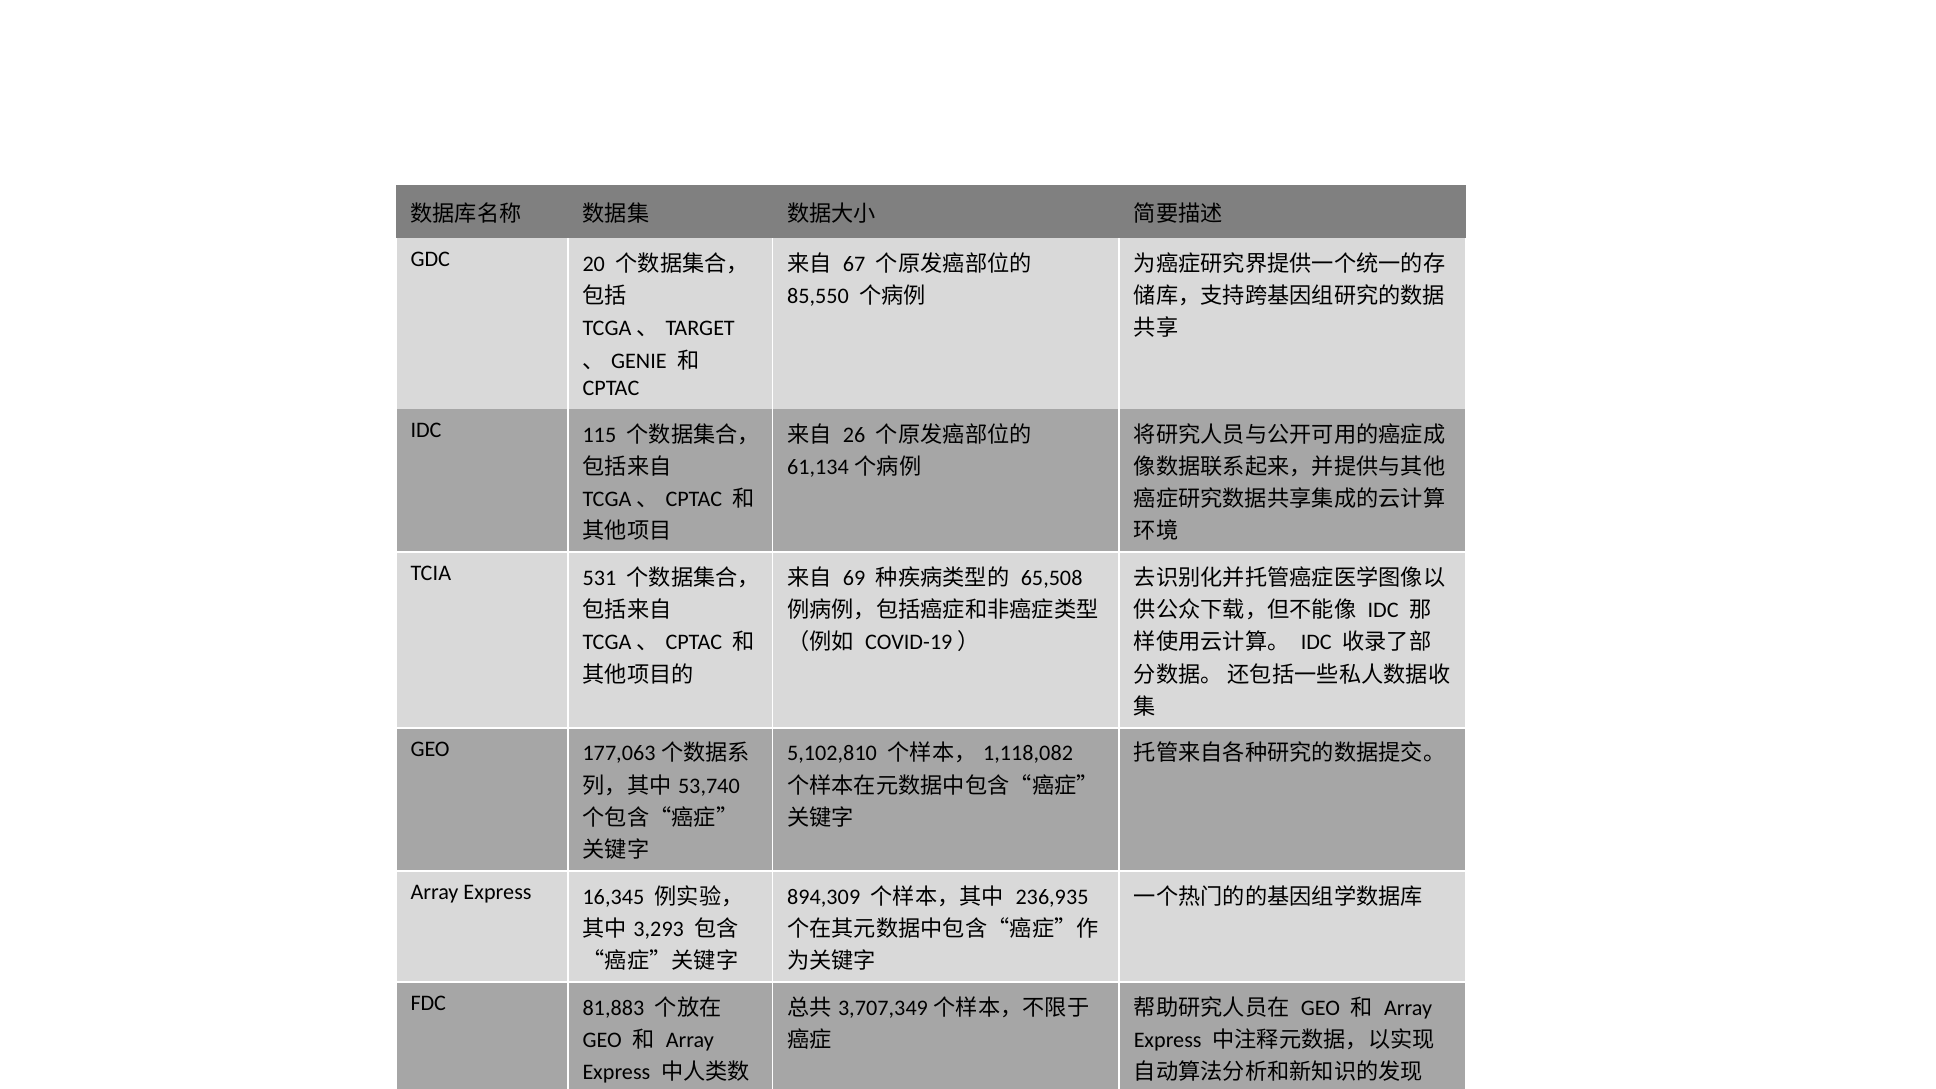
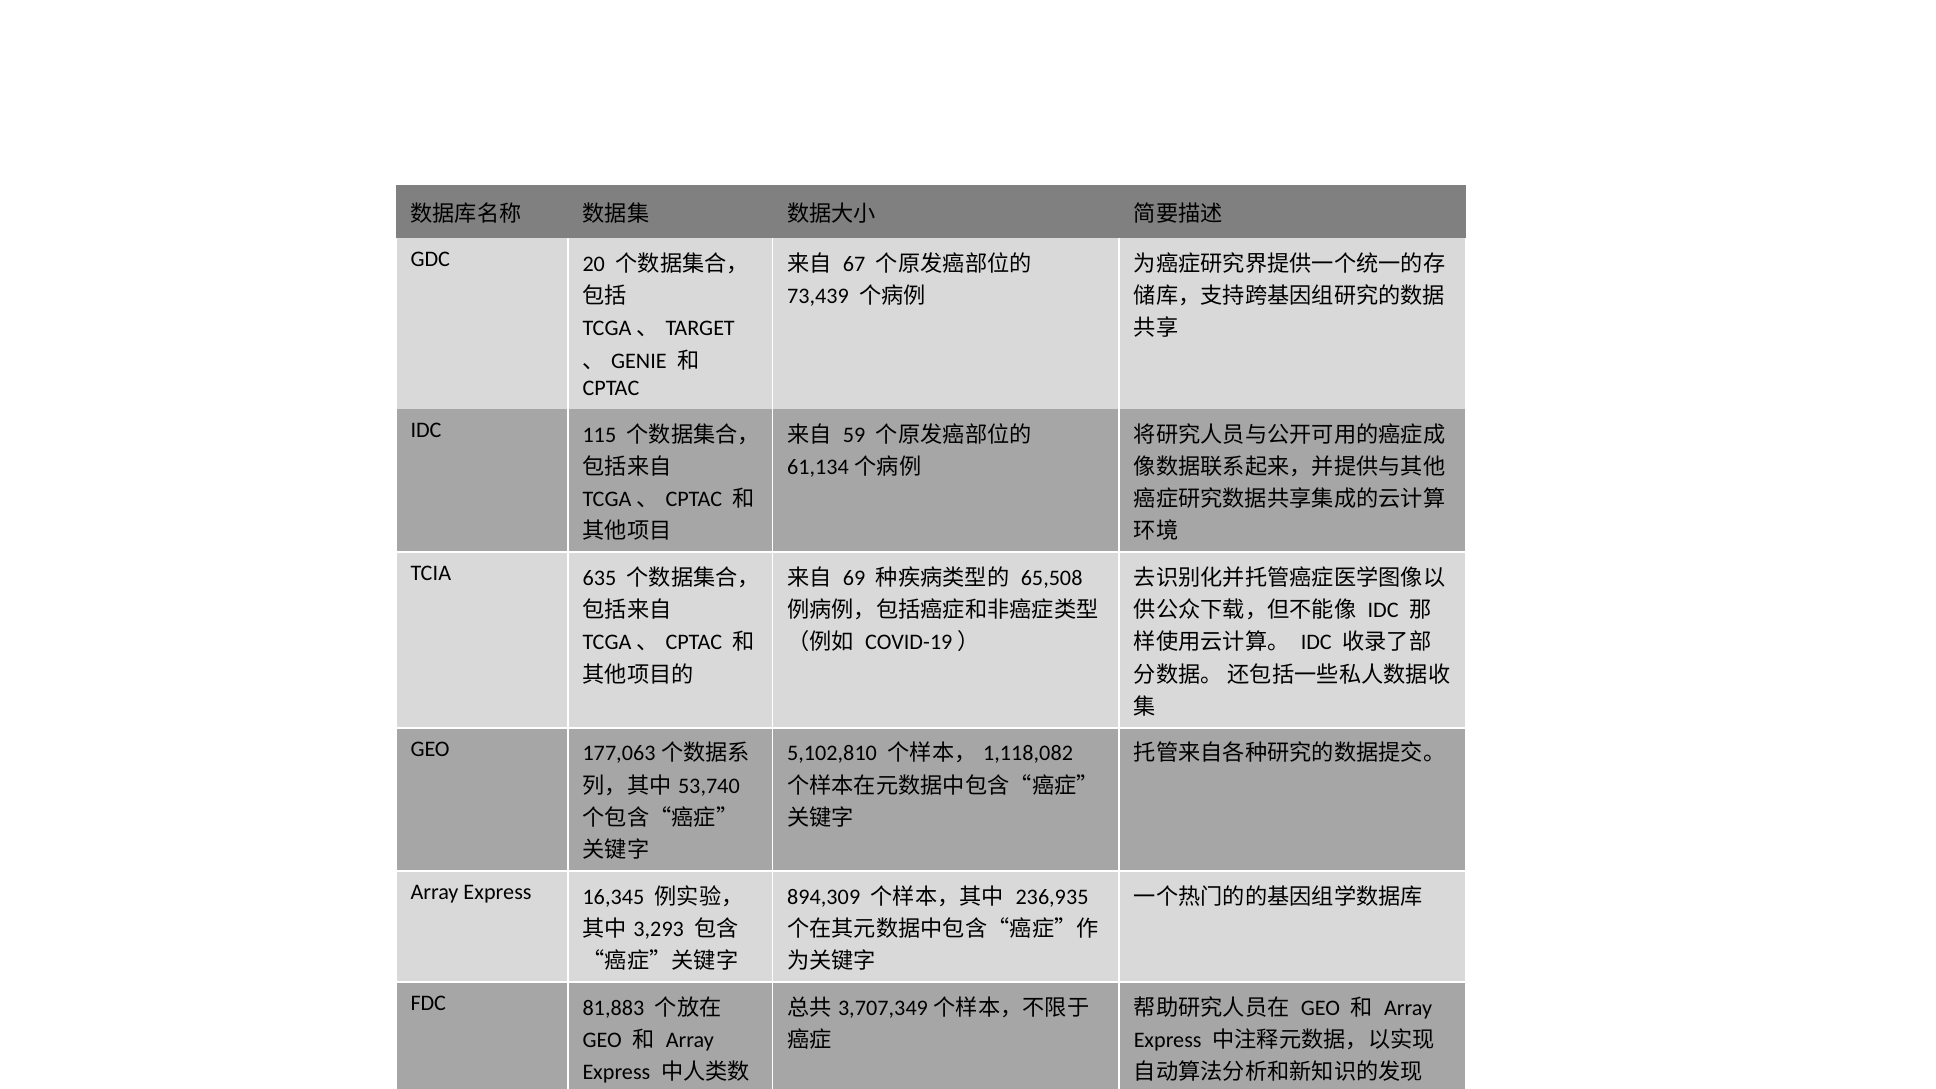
85,550: 85,550 -> 73,439
26: 26 -> 59
531: 531 -> 635
